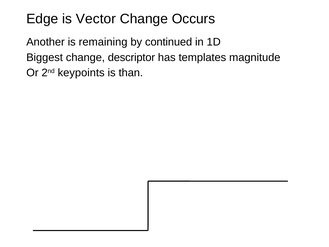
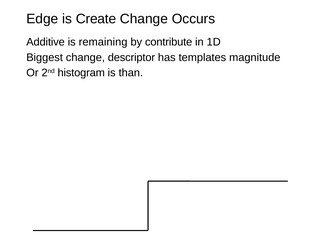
Vector: Vector -> Create
Another: Another -> Additive
continued: continued -> contribute
keypoints: keypoints -> histogram
